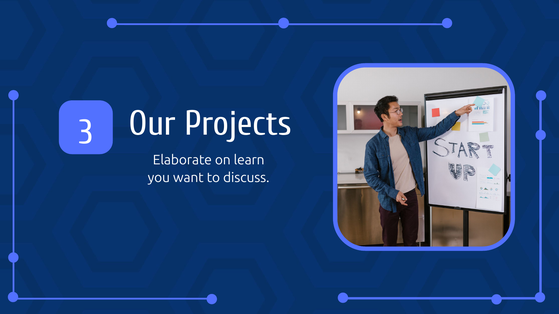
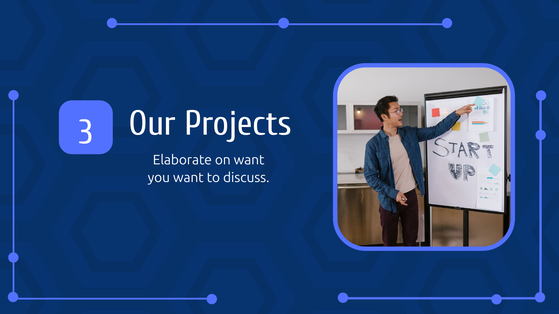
on learn: learn -> want
